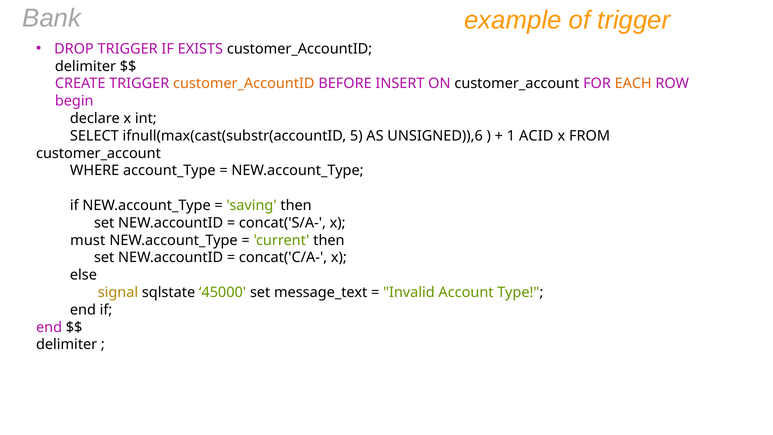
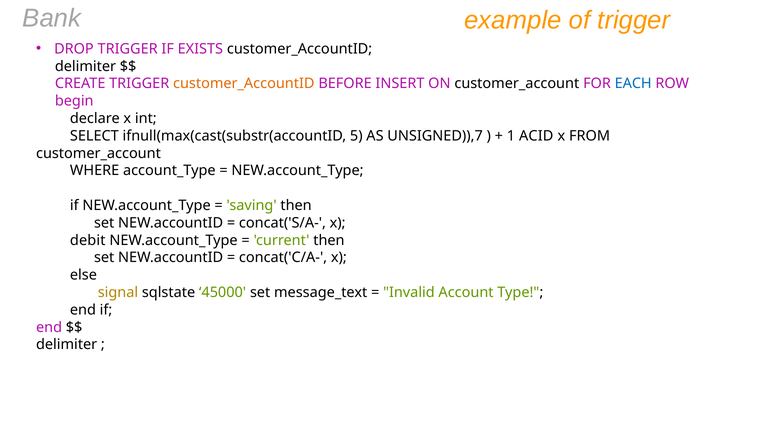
EACH colour: orange -> blue
UNSIGNED)),6: UNSIGNED)),6 -> UNSIGNED)),7
must: must -> debit
